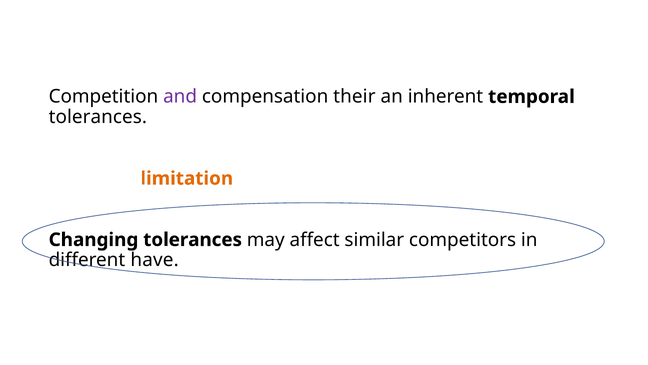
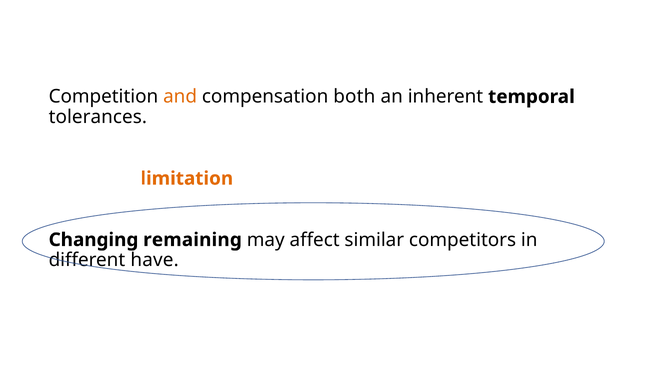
and colour: purple -> orange
their: their -> both
Changing tolerances: tolerances -> remaining
